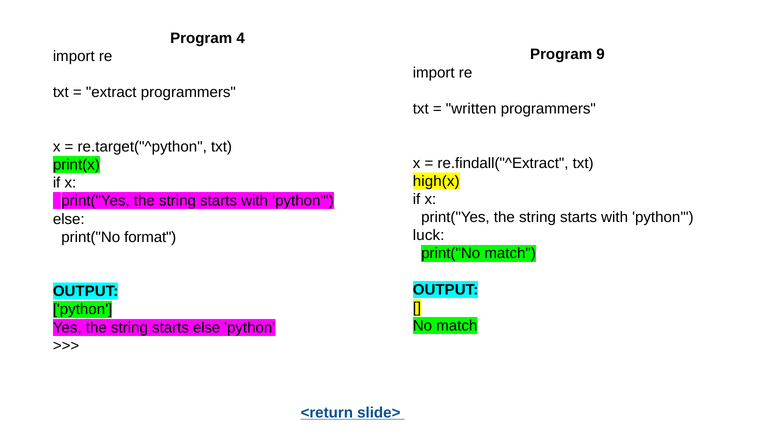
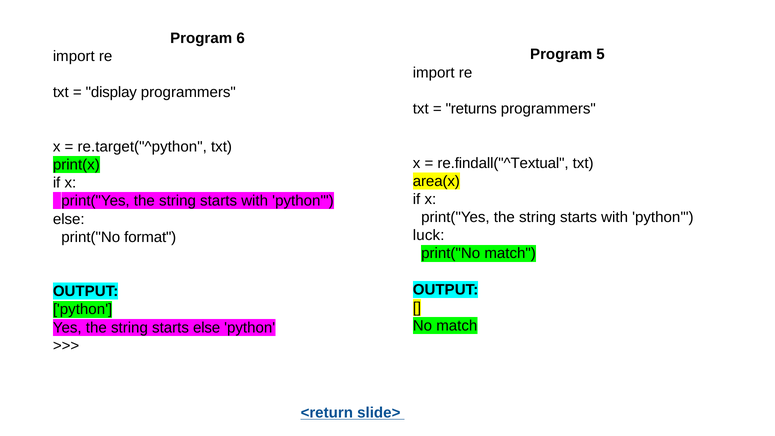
4: 4 -> 6
9: 9 -> 5
extract: extract -> display
written: written -> returns
re.findall("^Extract: re.findall("^Extract -> re.findall("^Textual
high(x: high(x -> area(x
